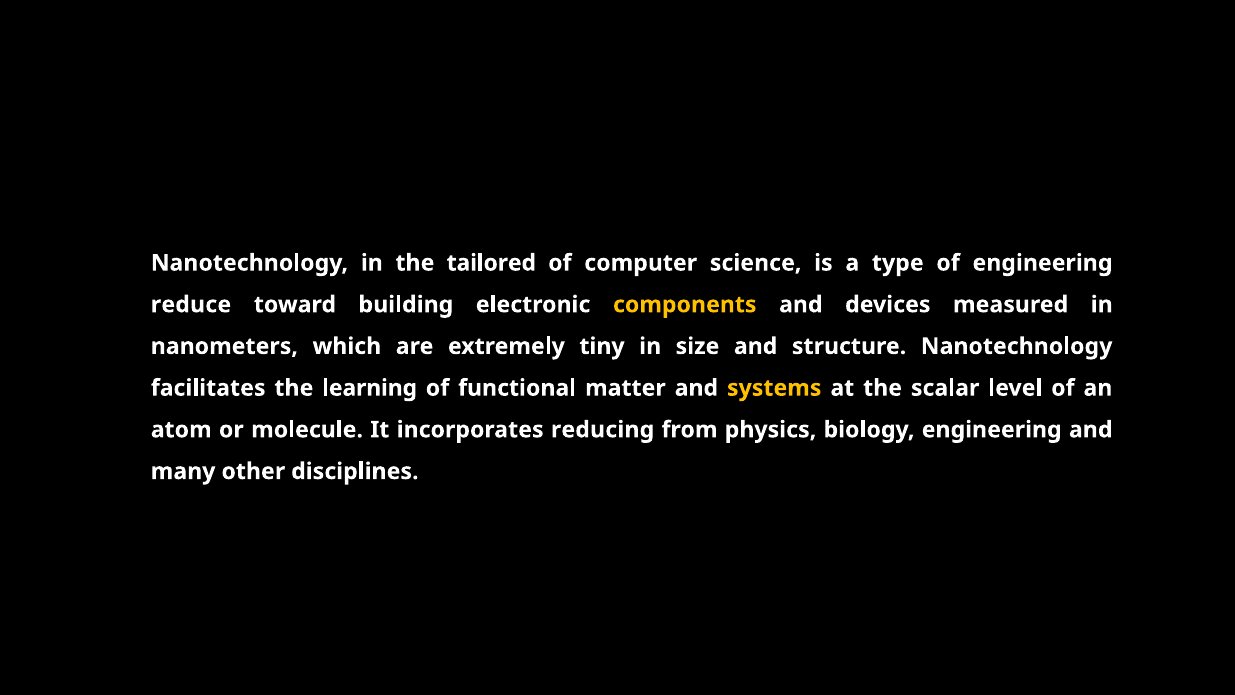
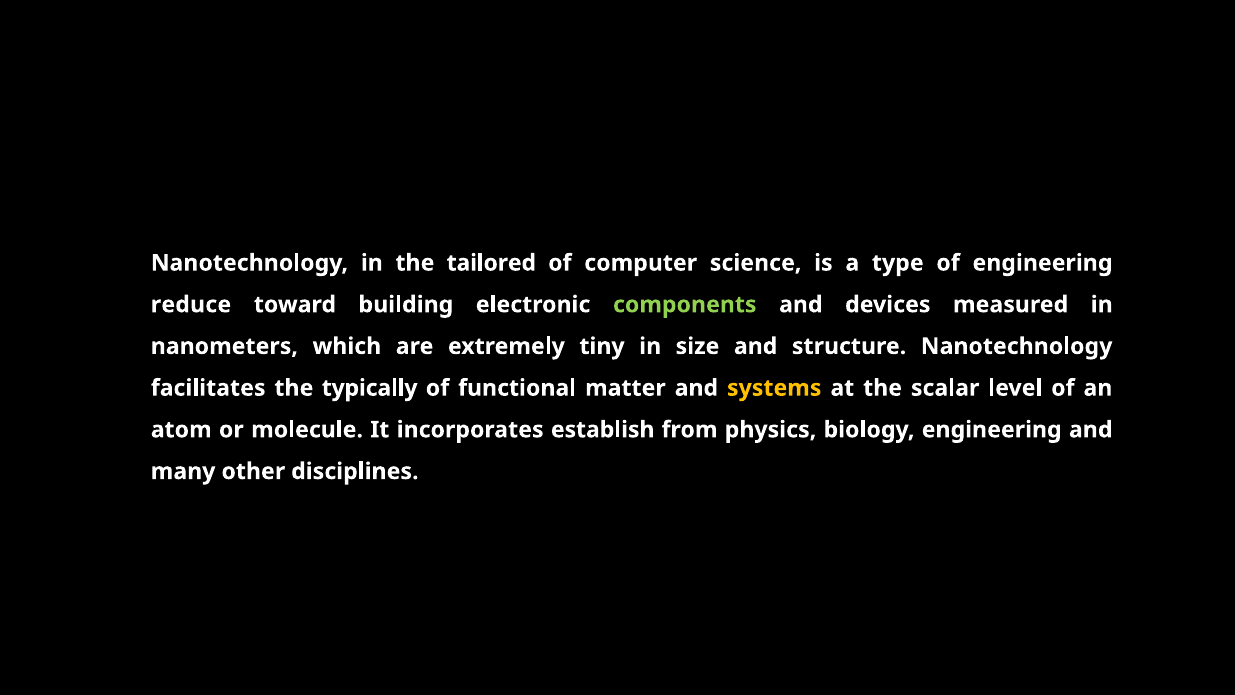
components colour: yellow -> light green
learning: learning -> typically
reducing: reducing -> establish
